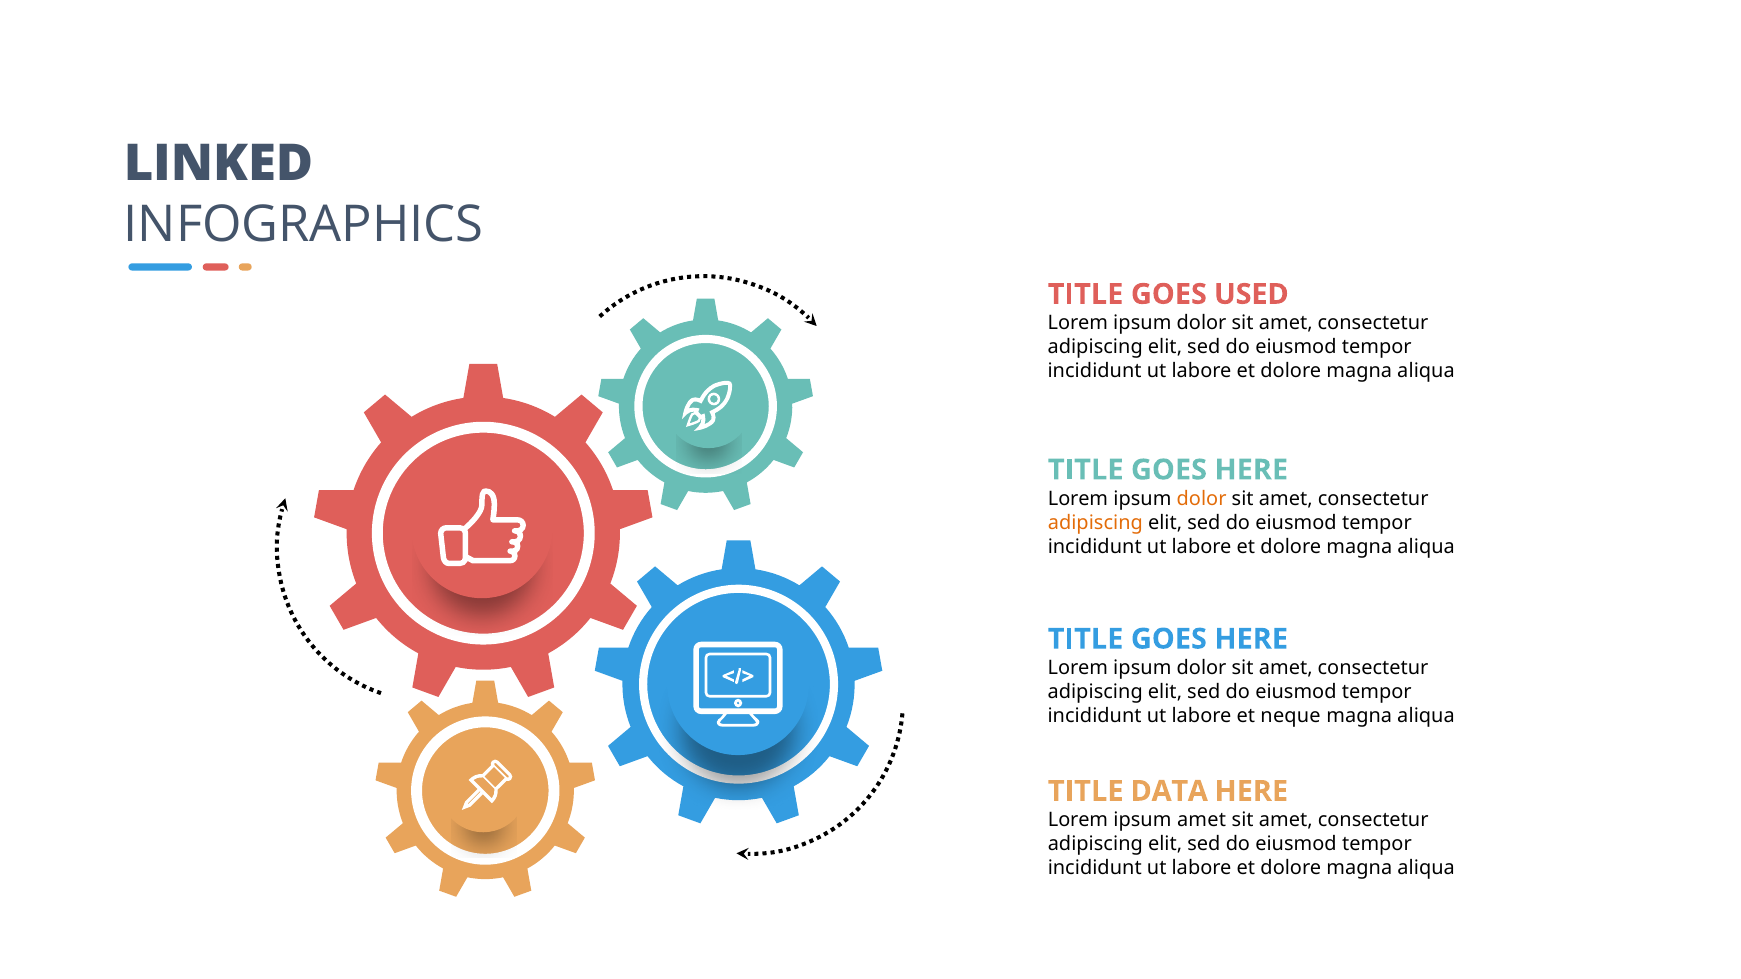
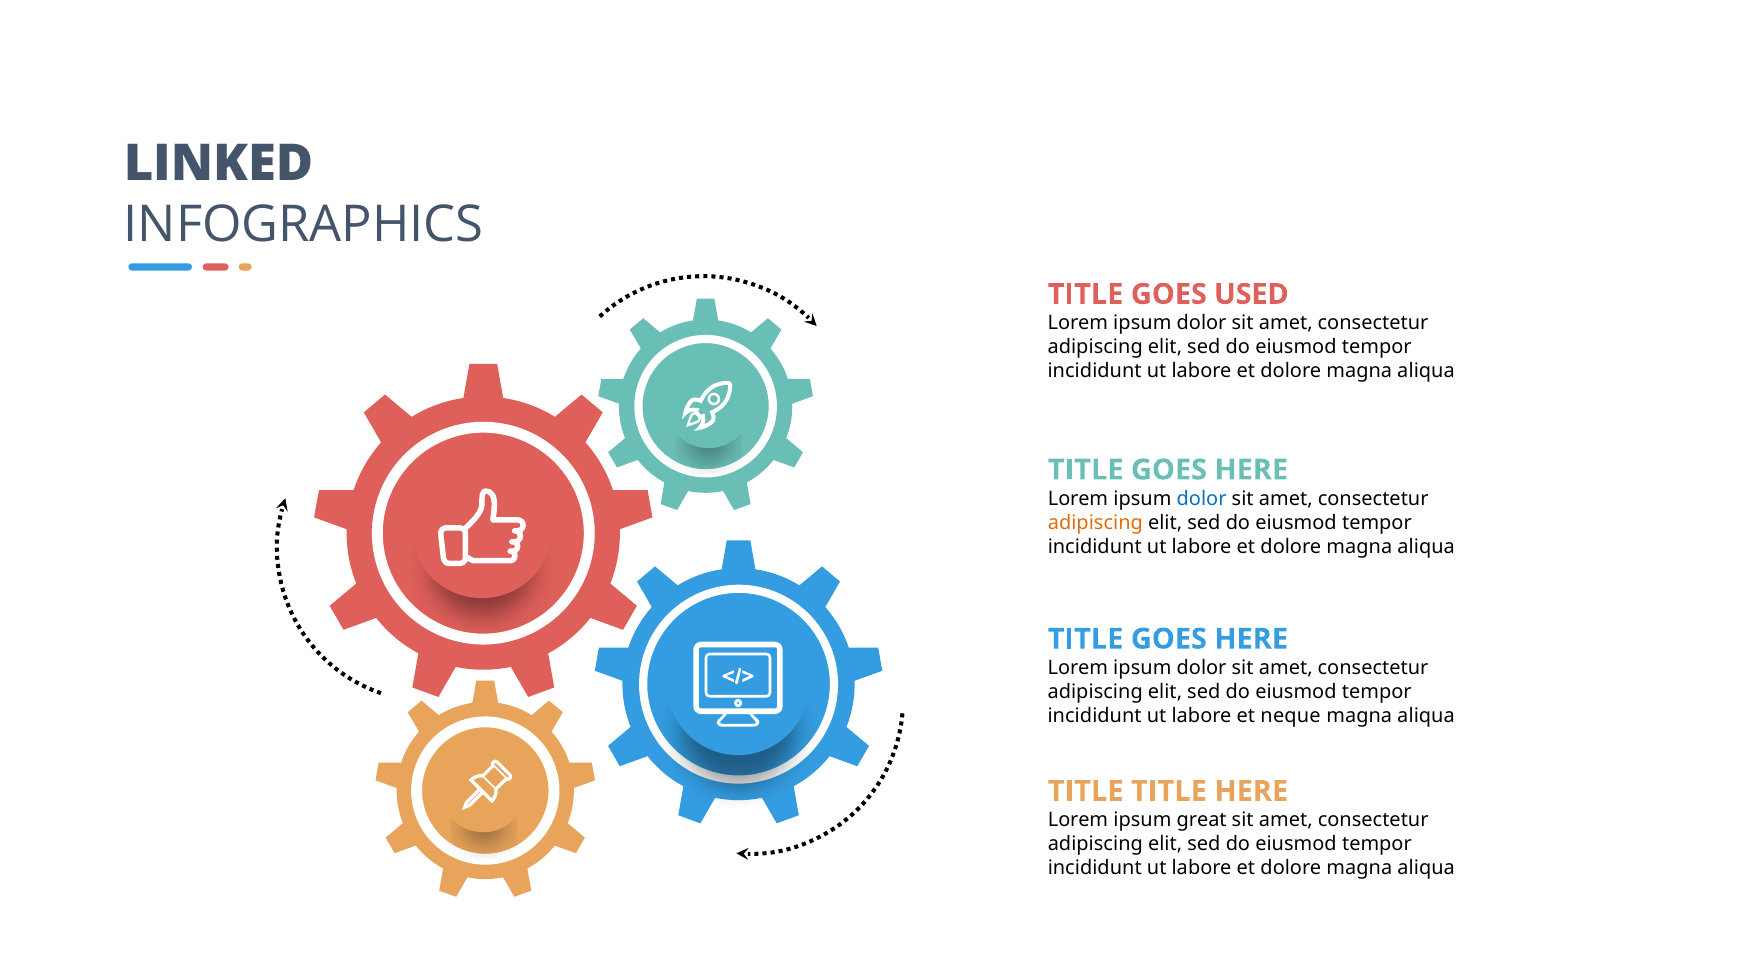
dolor at (1202, 499) colour: orange -> blue
TITLE DATA: DATA -> TITLE
ipsum amet: amet -> great
